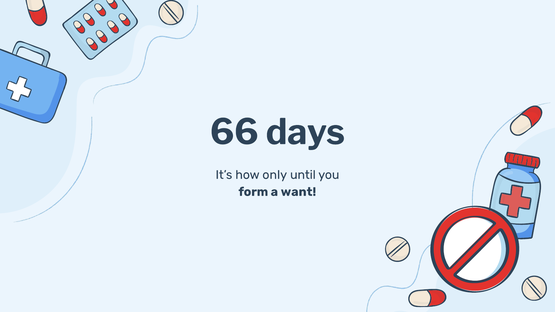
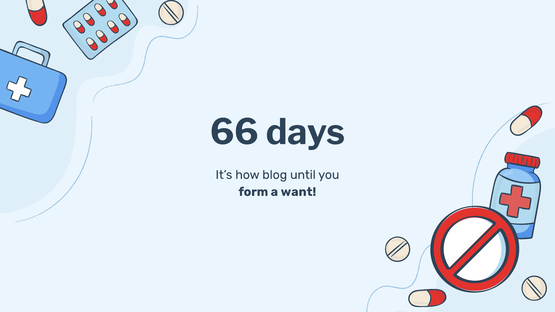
only: only -> blog
